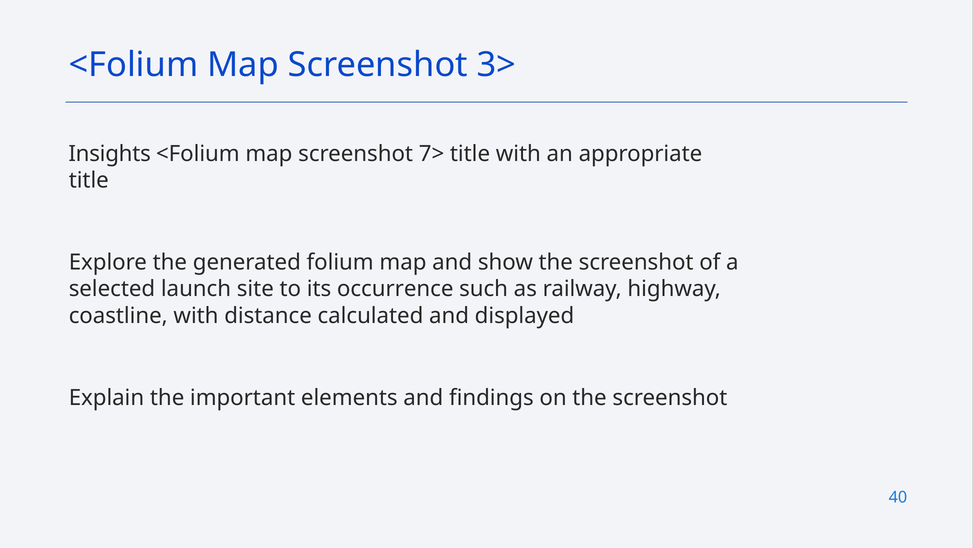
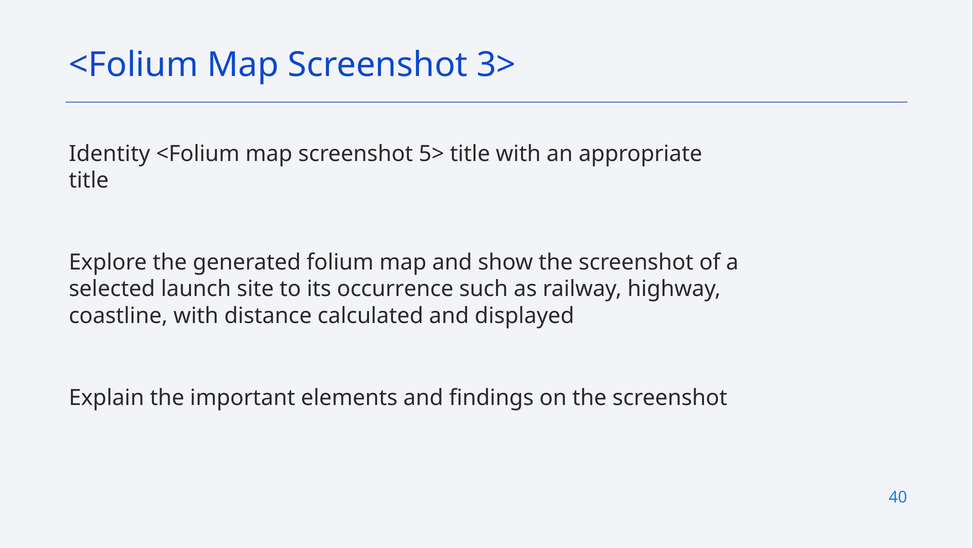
Insights: Insights -> Identity
7>: 7> -> 5>
